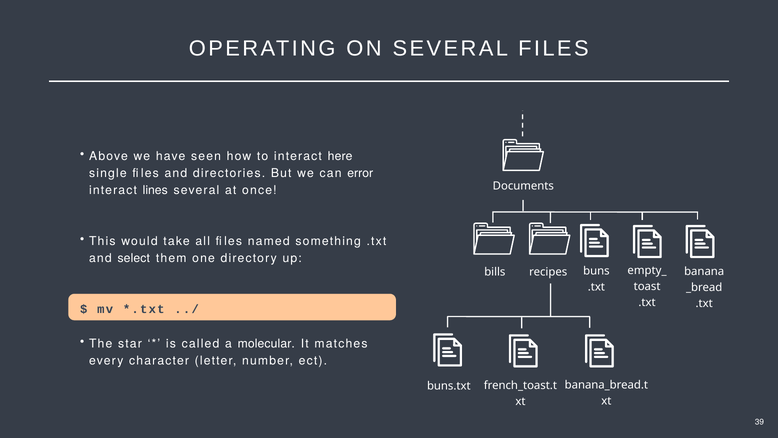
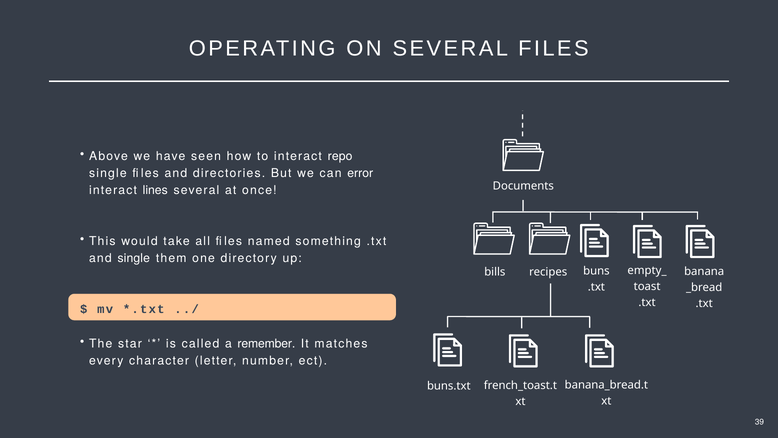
here: here -> repo
and select: select -> single
molecular: molecular -> remember
